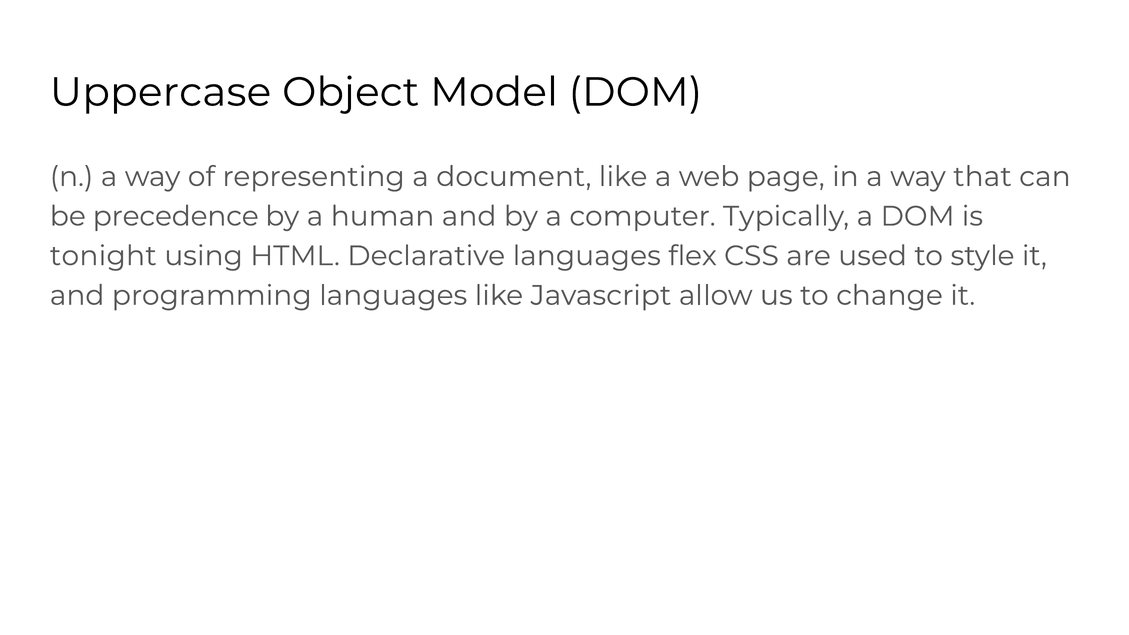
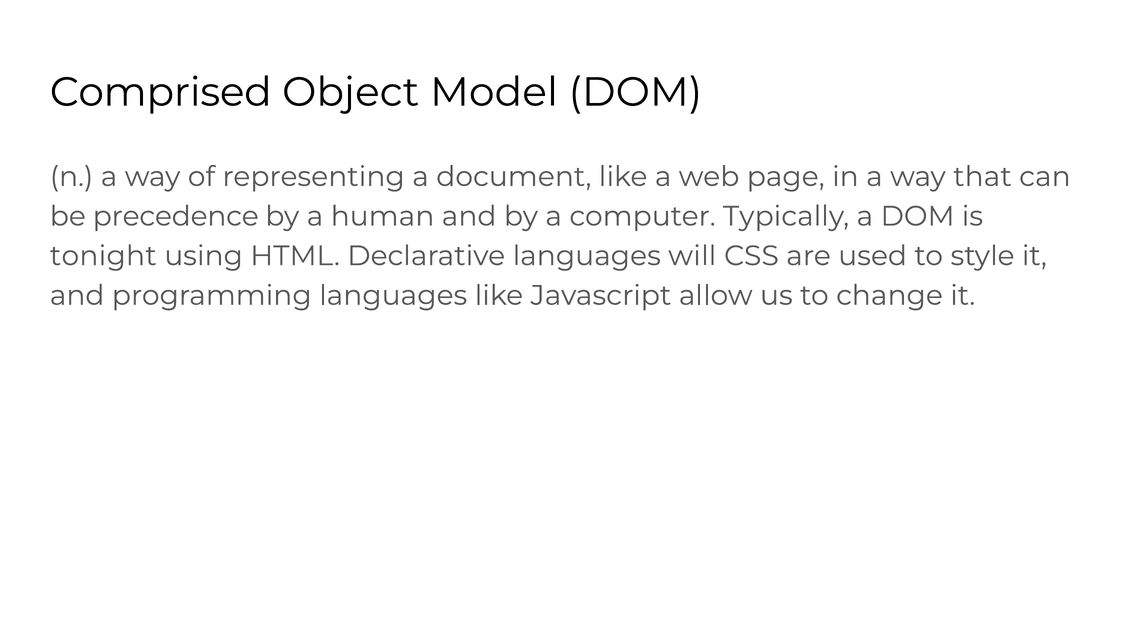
Uppercase: Uppercase -> Comprised
flex: flex -> will
